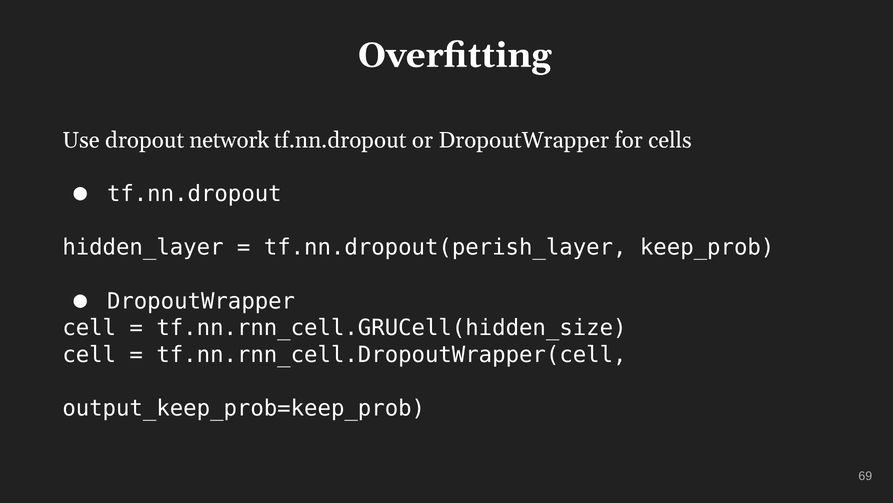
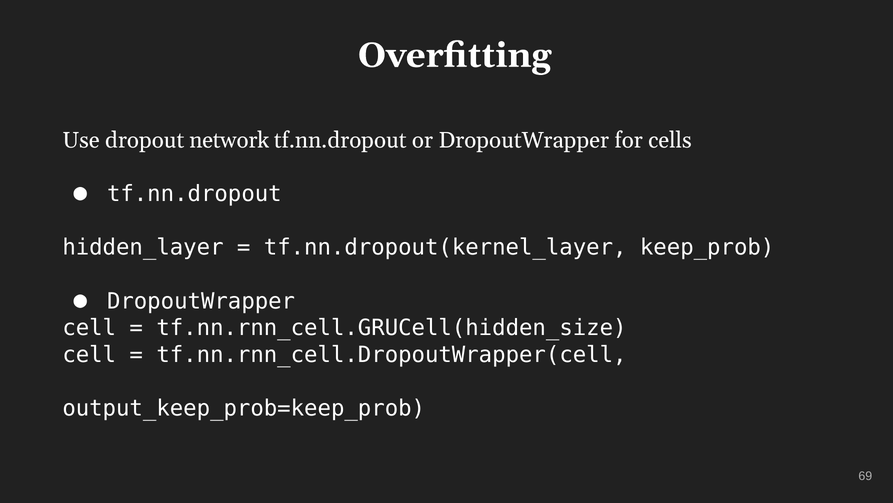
tf.nn.dropout(perish_layer: tf.nn.dropout(perish_layer -> tf.nn.dropout(kernel_layer
